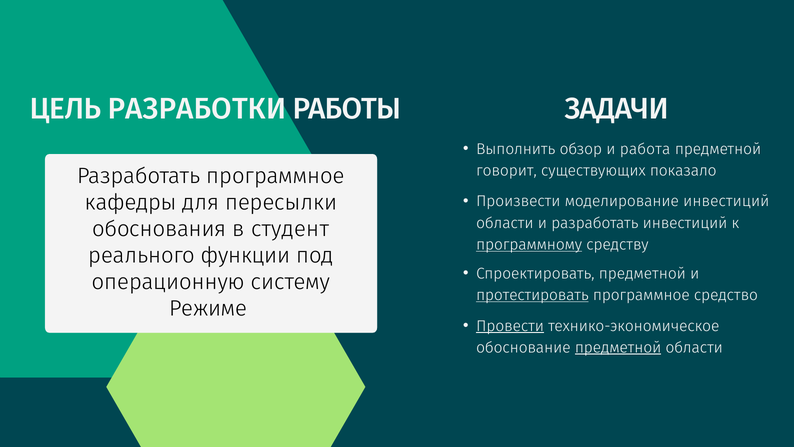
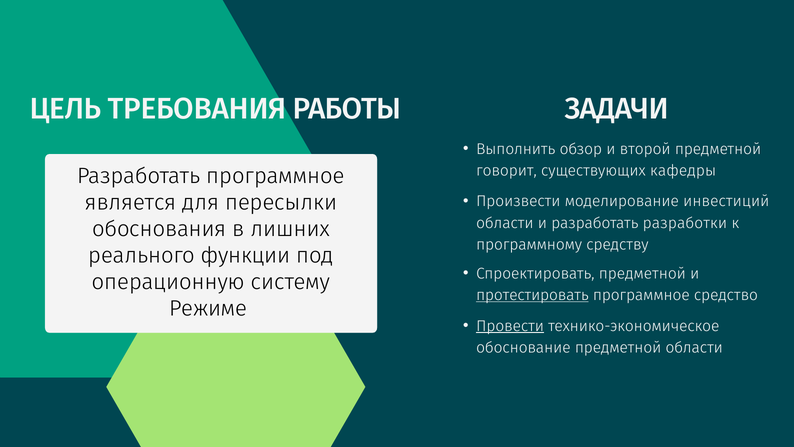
РАЗРАБОТКИ: РАЗРАБОТКИ -> ТРЕБОВАНИЯ
работа: работа -> второй
показало: показало -> кафедры
кафедры: кафедры -> является
разработать инвестиций: инвестиций -> разработки
студент: студент -> лишних
программному underline: present -> none
предметной at (618, 347) underline: present -> none
